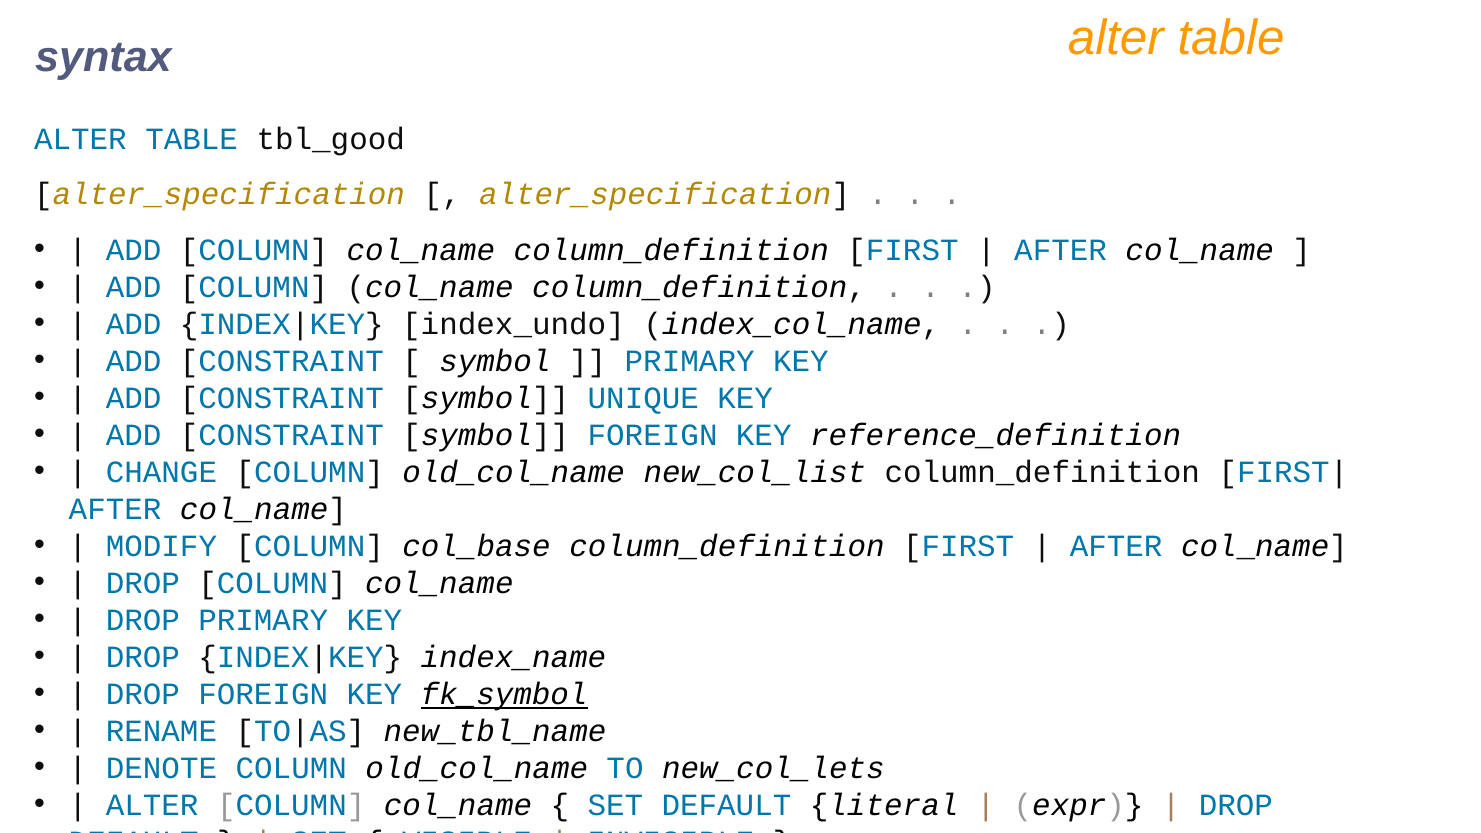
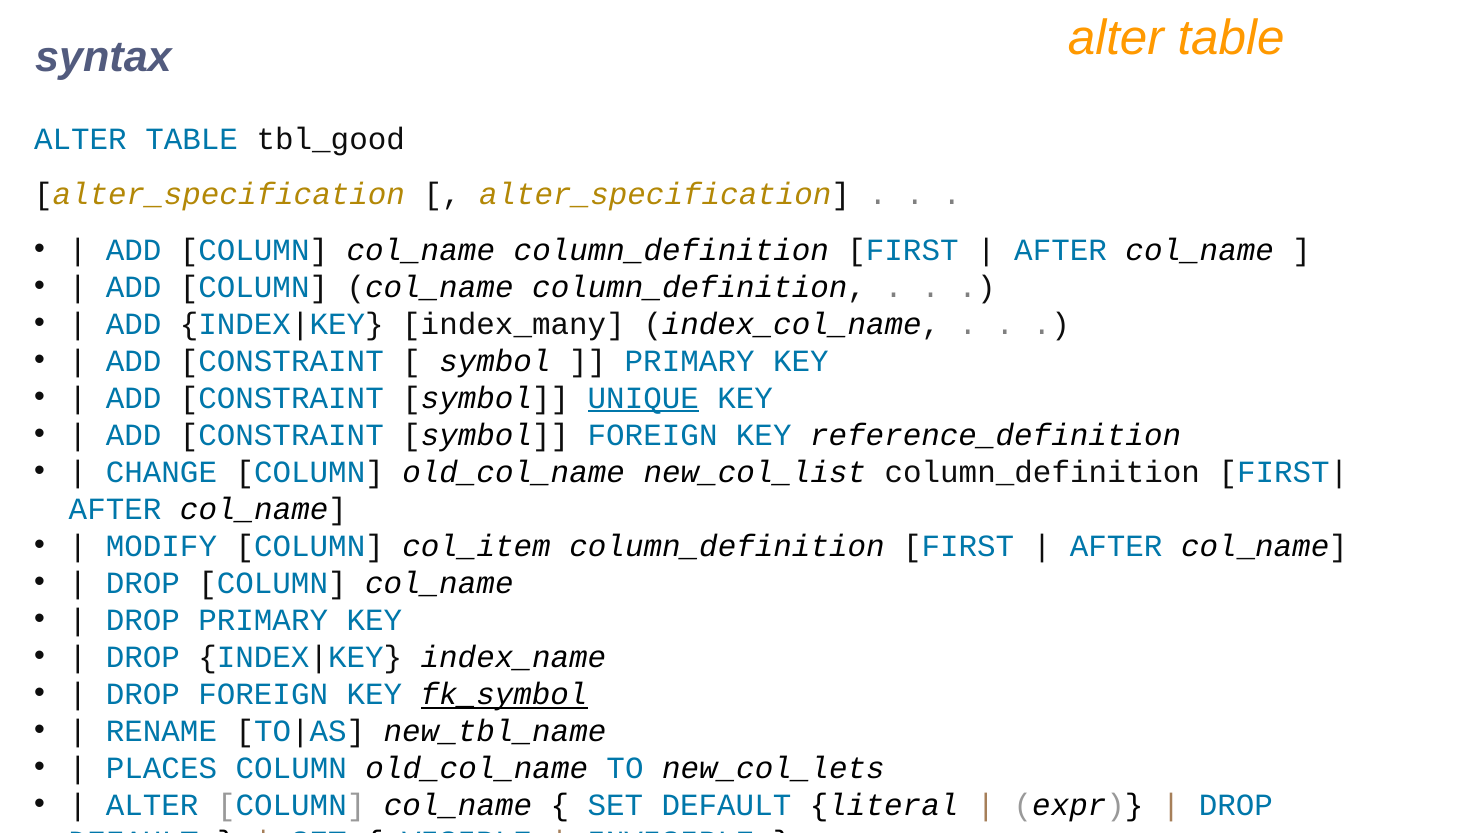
index_undo: index_undo -> index_many
UNIQUE underline: none -> present
col_base: col_base -> col_item
DENOTE: DENOTE -> PLACES
